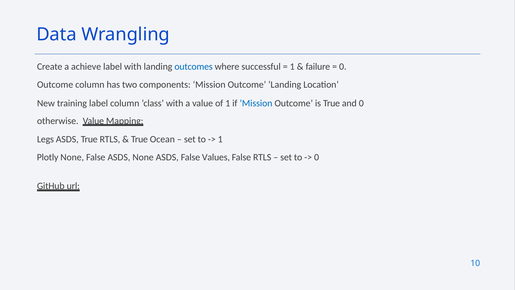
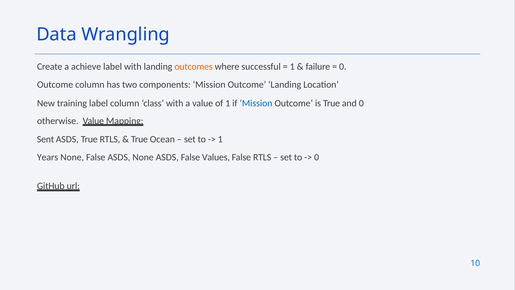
outcomes colour: blue -> orange
Legs: Legs -> Sent
Plotly: Plotly -> Years
